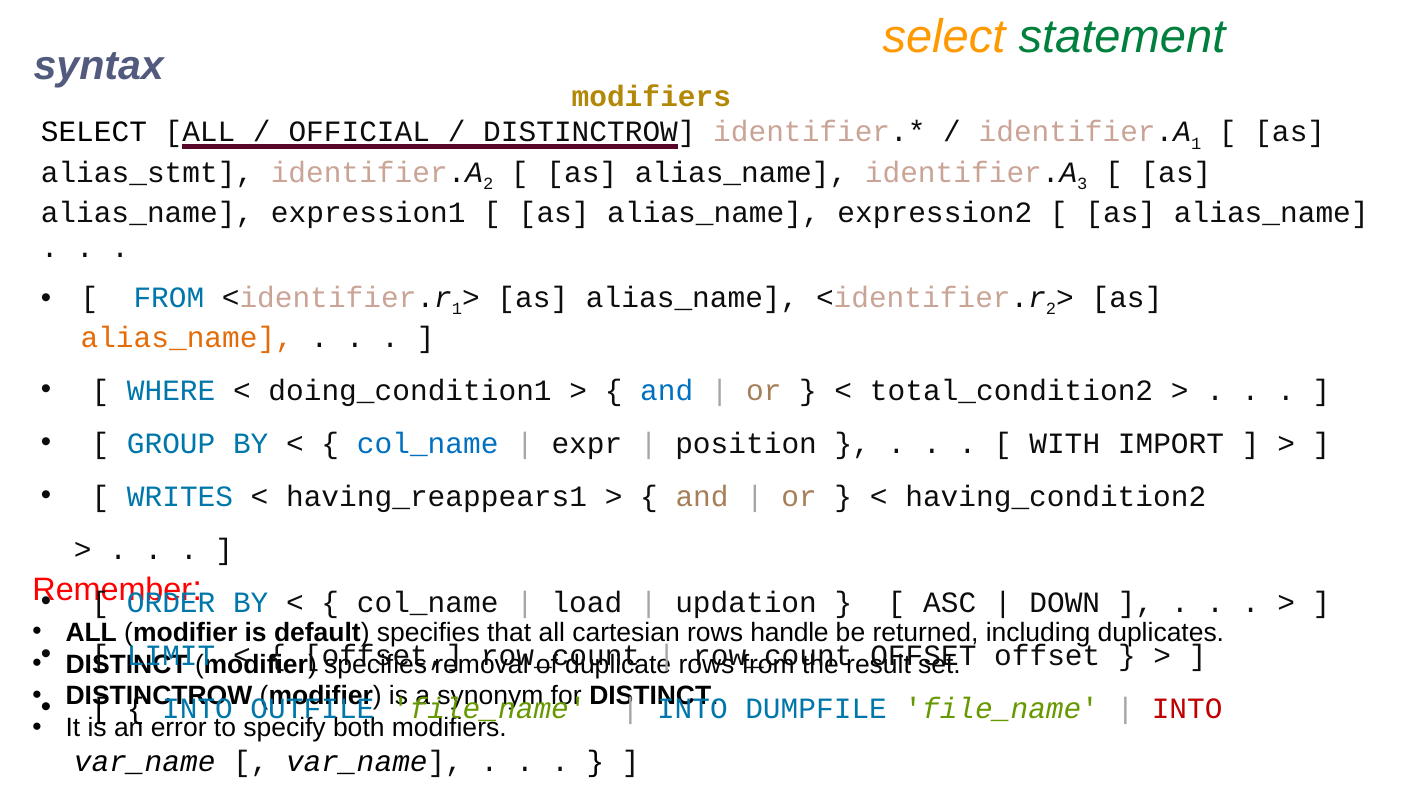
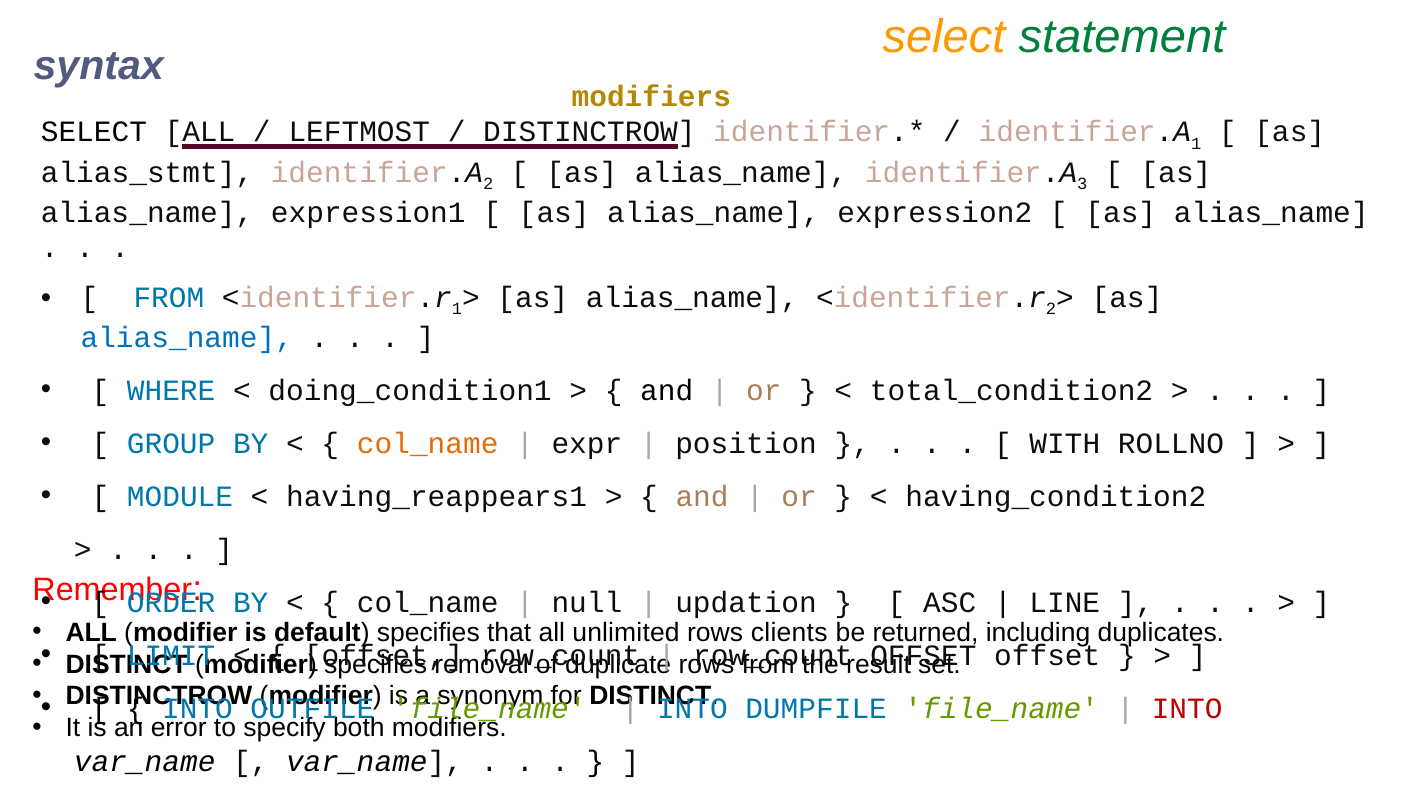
OFFICIAL: OFFICIAL -> LEFTMOST
alias_name at (187, 338) colour: orange -> blue
and at (667, 391) colour: blue -> black
col_name at (428, 444) colour: blue -> orange
IMPORT: IMPORT -> ROLLNO
WRITES: WRITES -> MODULE
load: load -> null
DOWN: DOWN -> LINE
cartesian: cartesian -> unlimited
handle: handle -> clients
